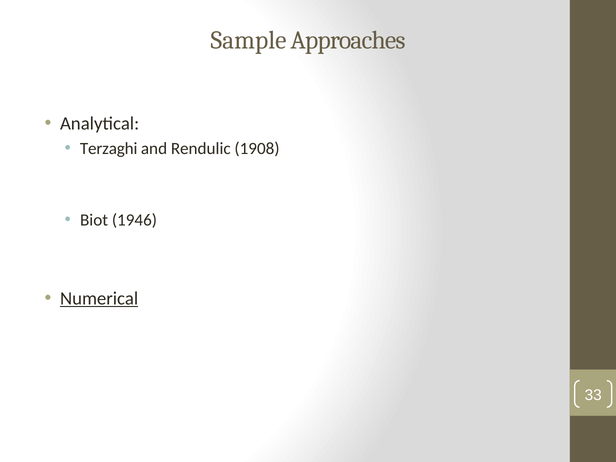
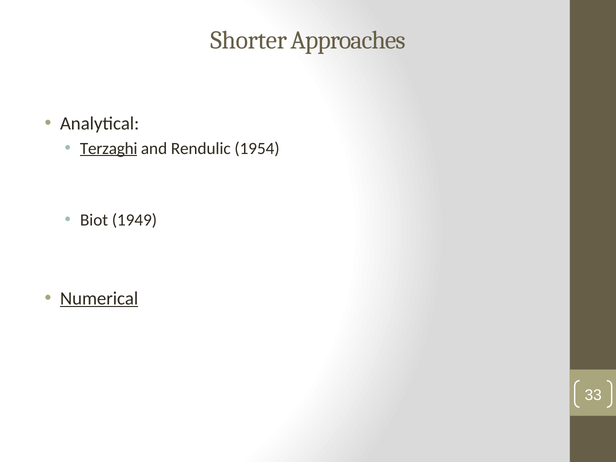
Sample: Sample -> Shorter
Terzaghi underline: none -> present
1908: 1908 -> 1954
1946: 1946 -> 1949
